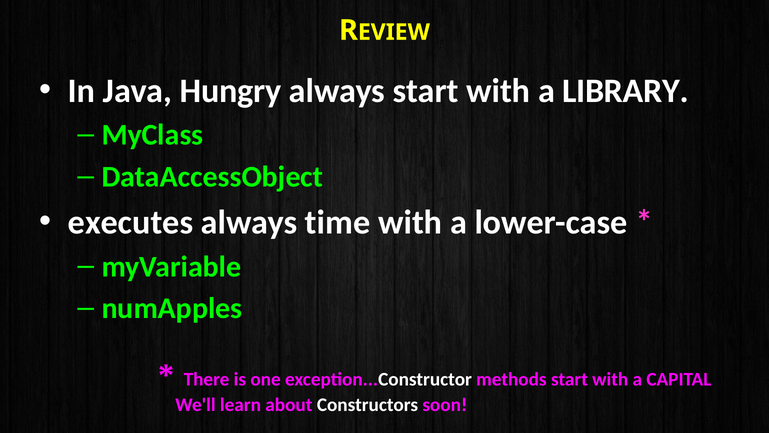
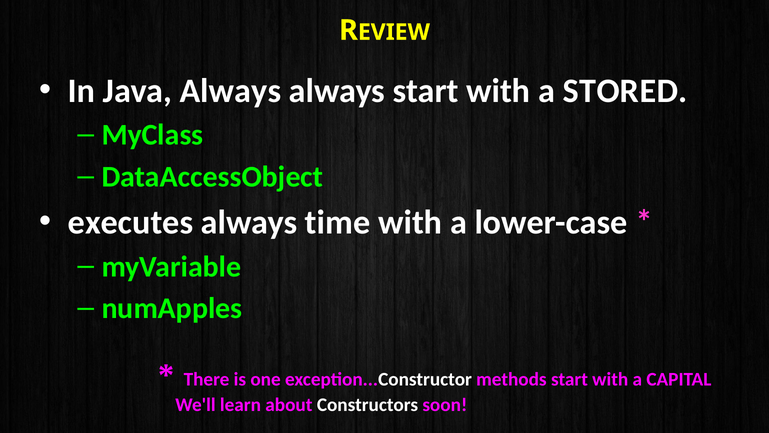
Java Hungry: Hungry -> Always
LIBRARY: LIBRARY -> STORED
